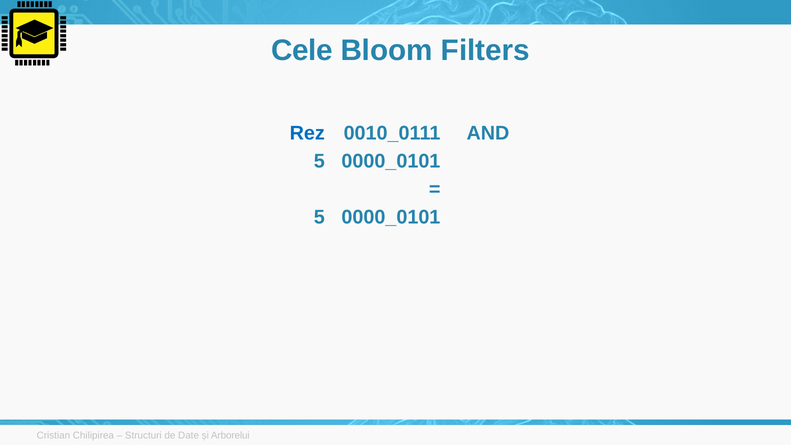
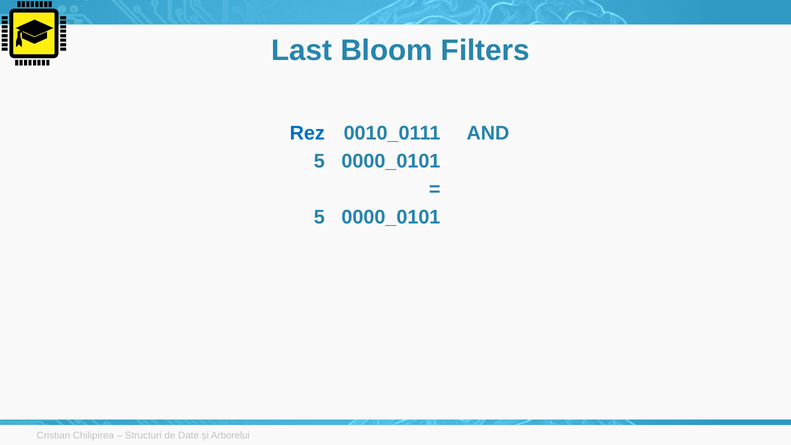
Cele: Cele -> Last
